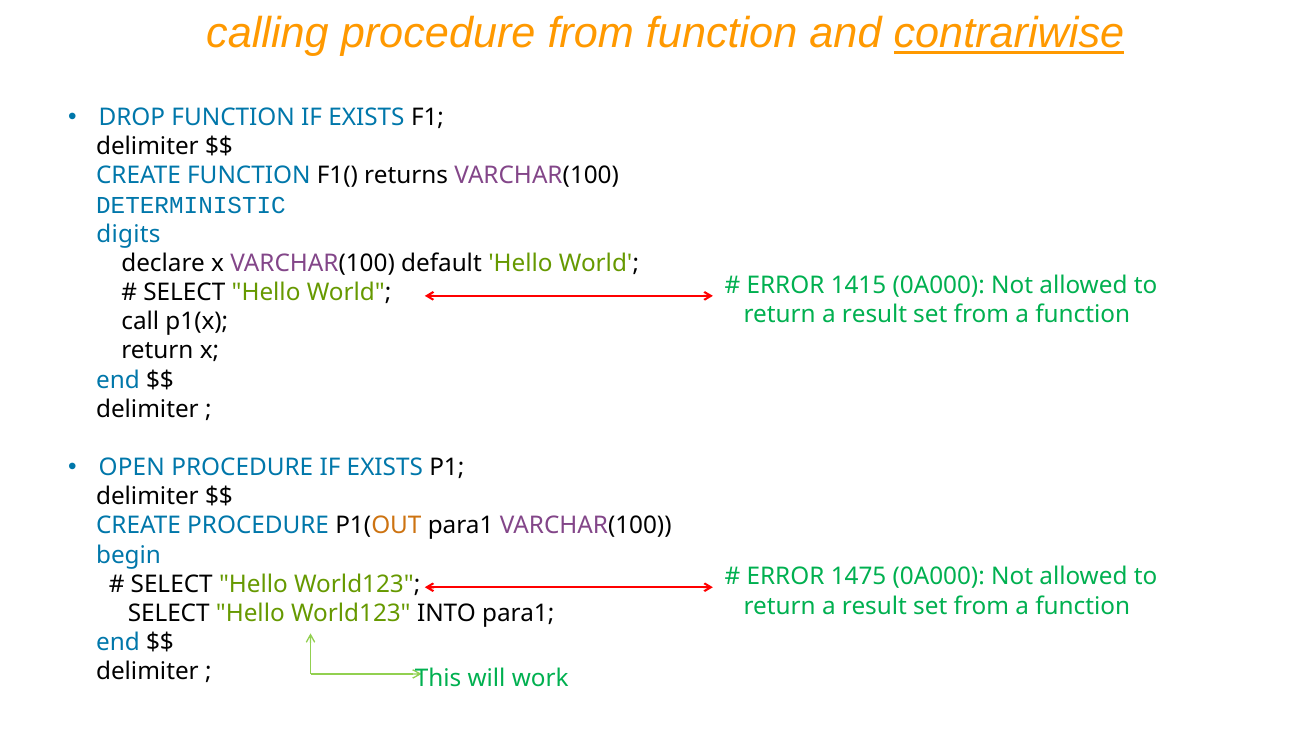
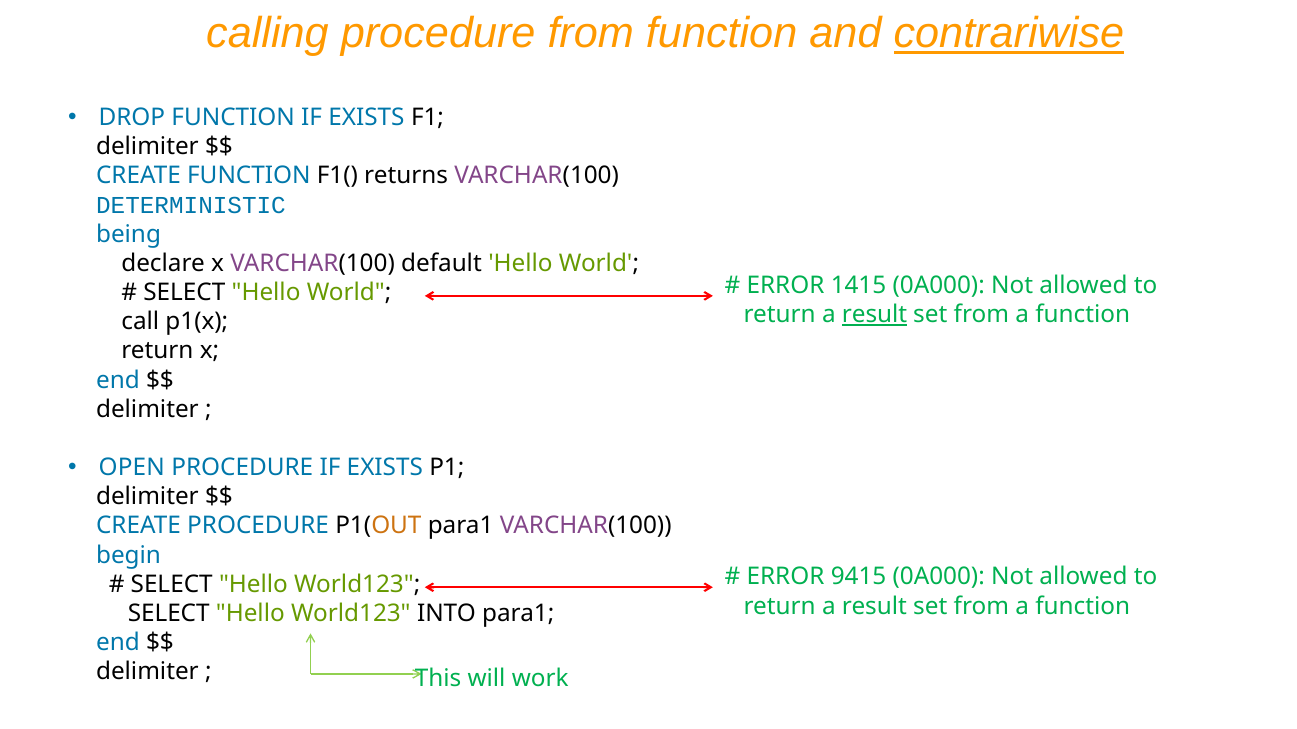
digits: digits -> being
result at (875, 315) underline: none -> present
1475: 1475 -> 9415
